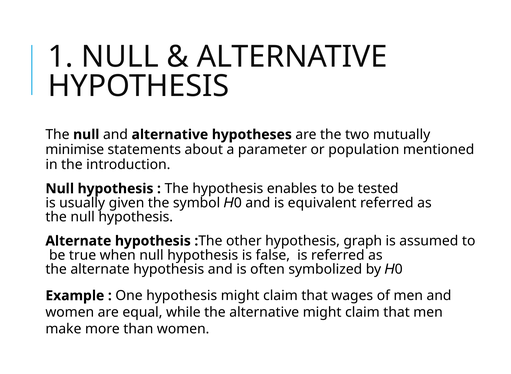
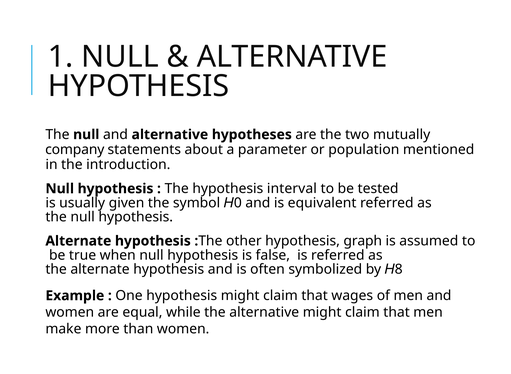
minimise: minimise -> company
enables: enables -> interval
by 0: 0 -> 8
